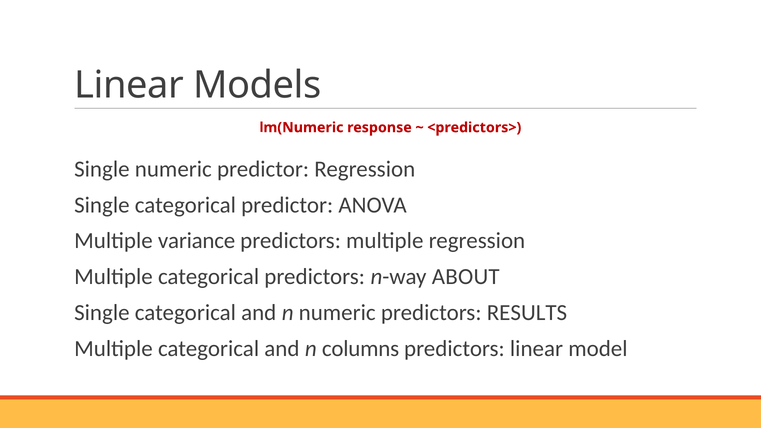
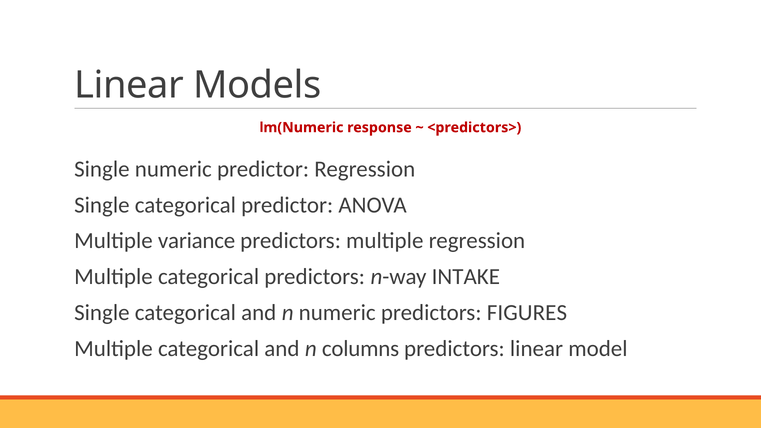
ABOUT: ABOUT -> INTAKE
RESULTS: RESULTS -> FIGURES
